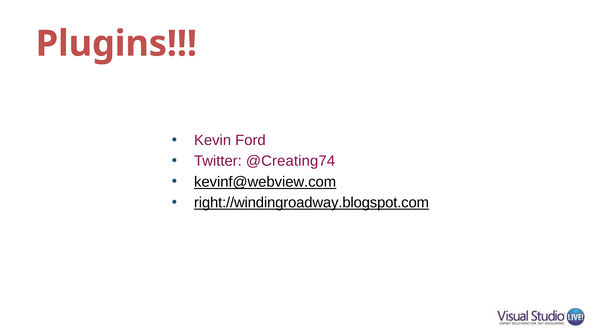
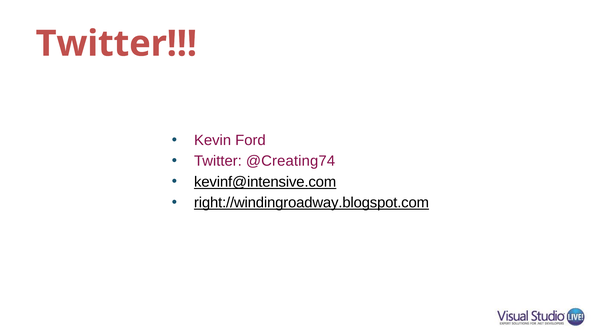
Plugins at (116, 44): Plugins -> Twitter
kevinf@webview.com: kevinf@webview.com -> kevinf@intensive.com
